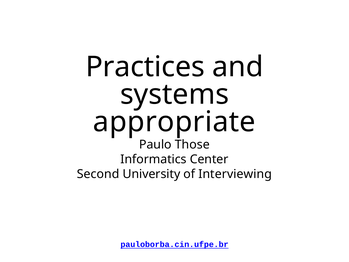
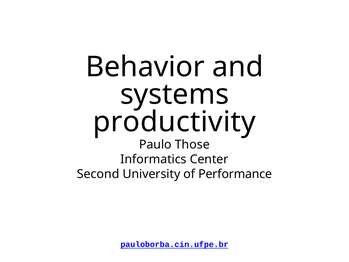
Practices: Practices -> Behavior
appropriate: appropriate -> productivity
Interviewing: Interviewing -> Performance
